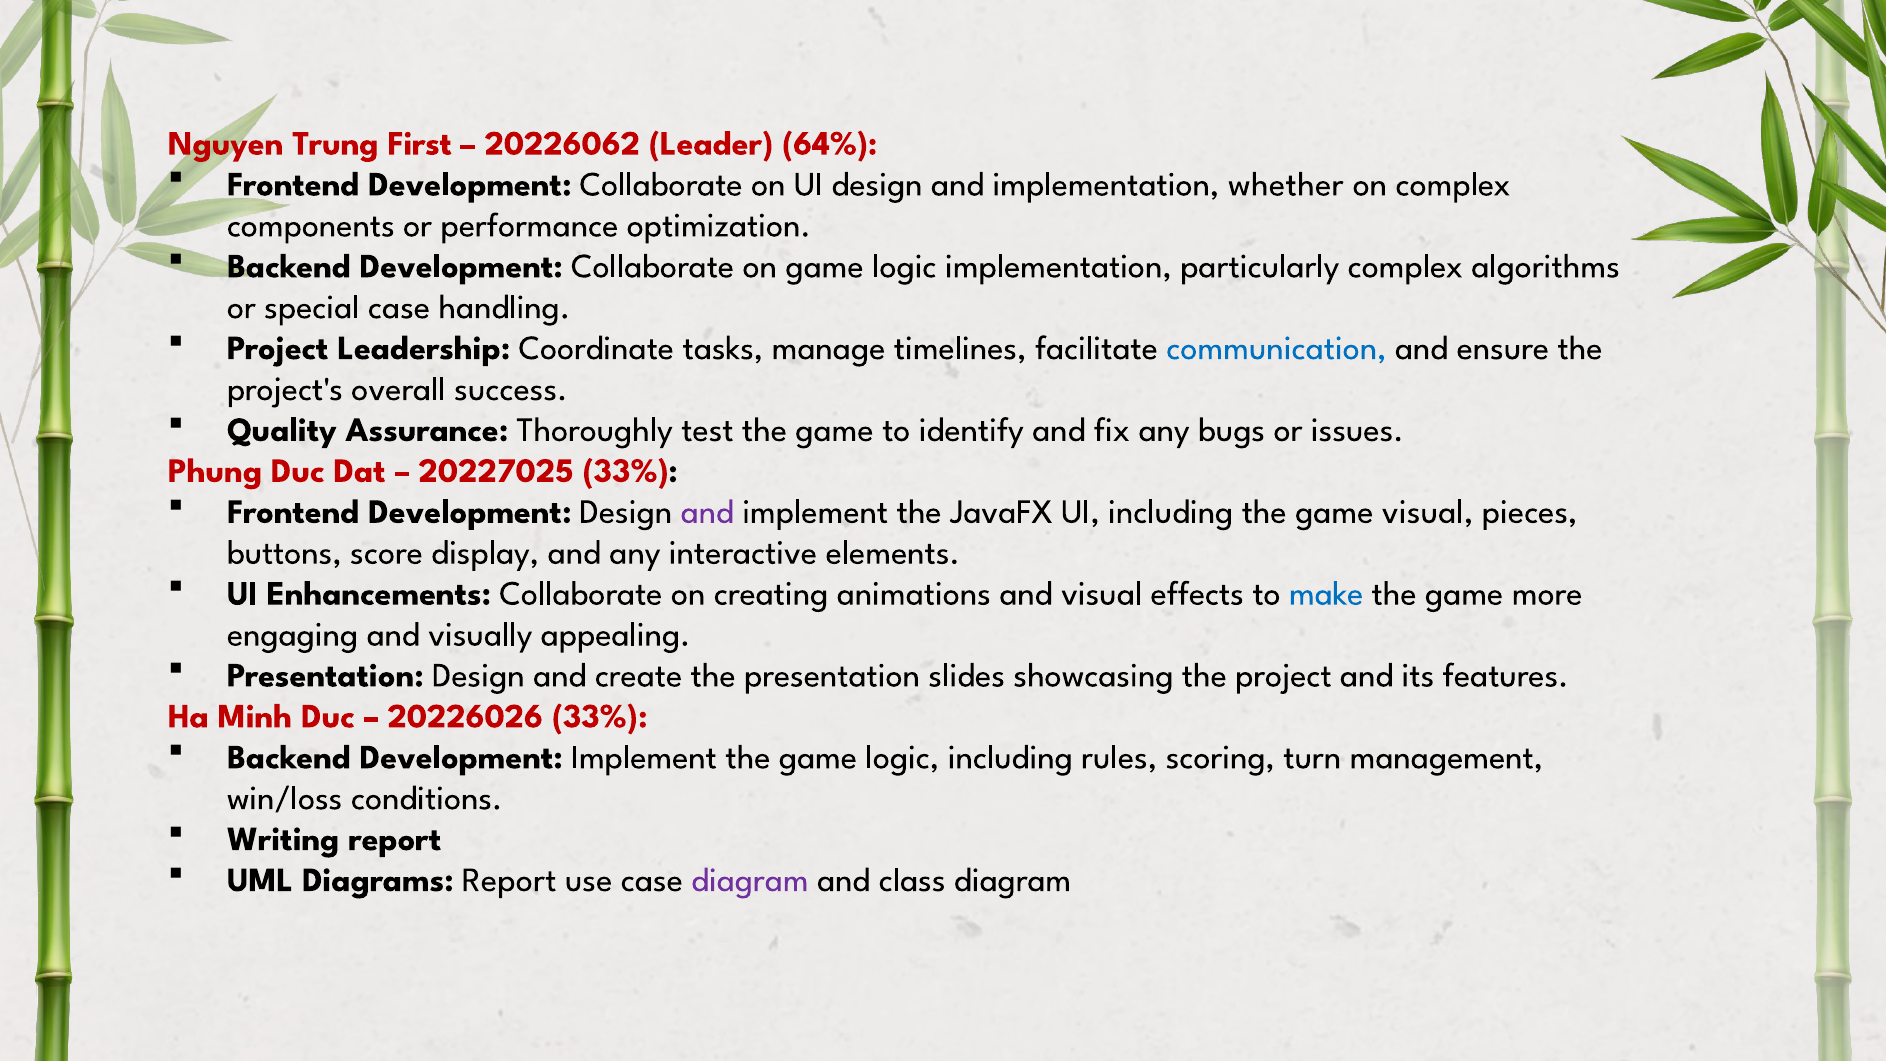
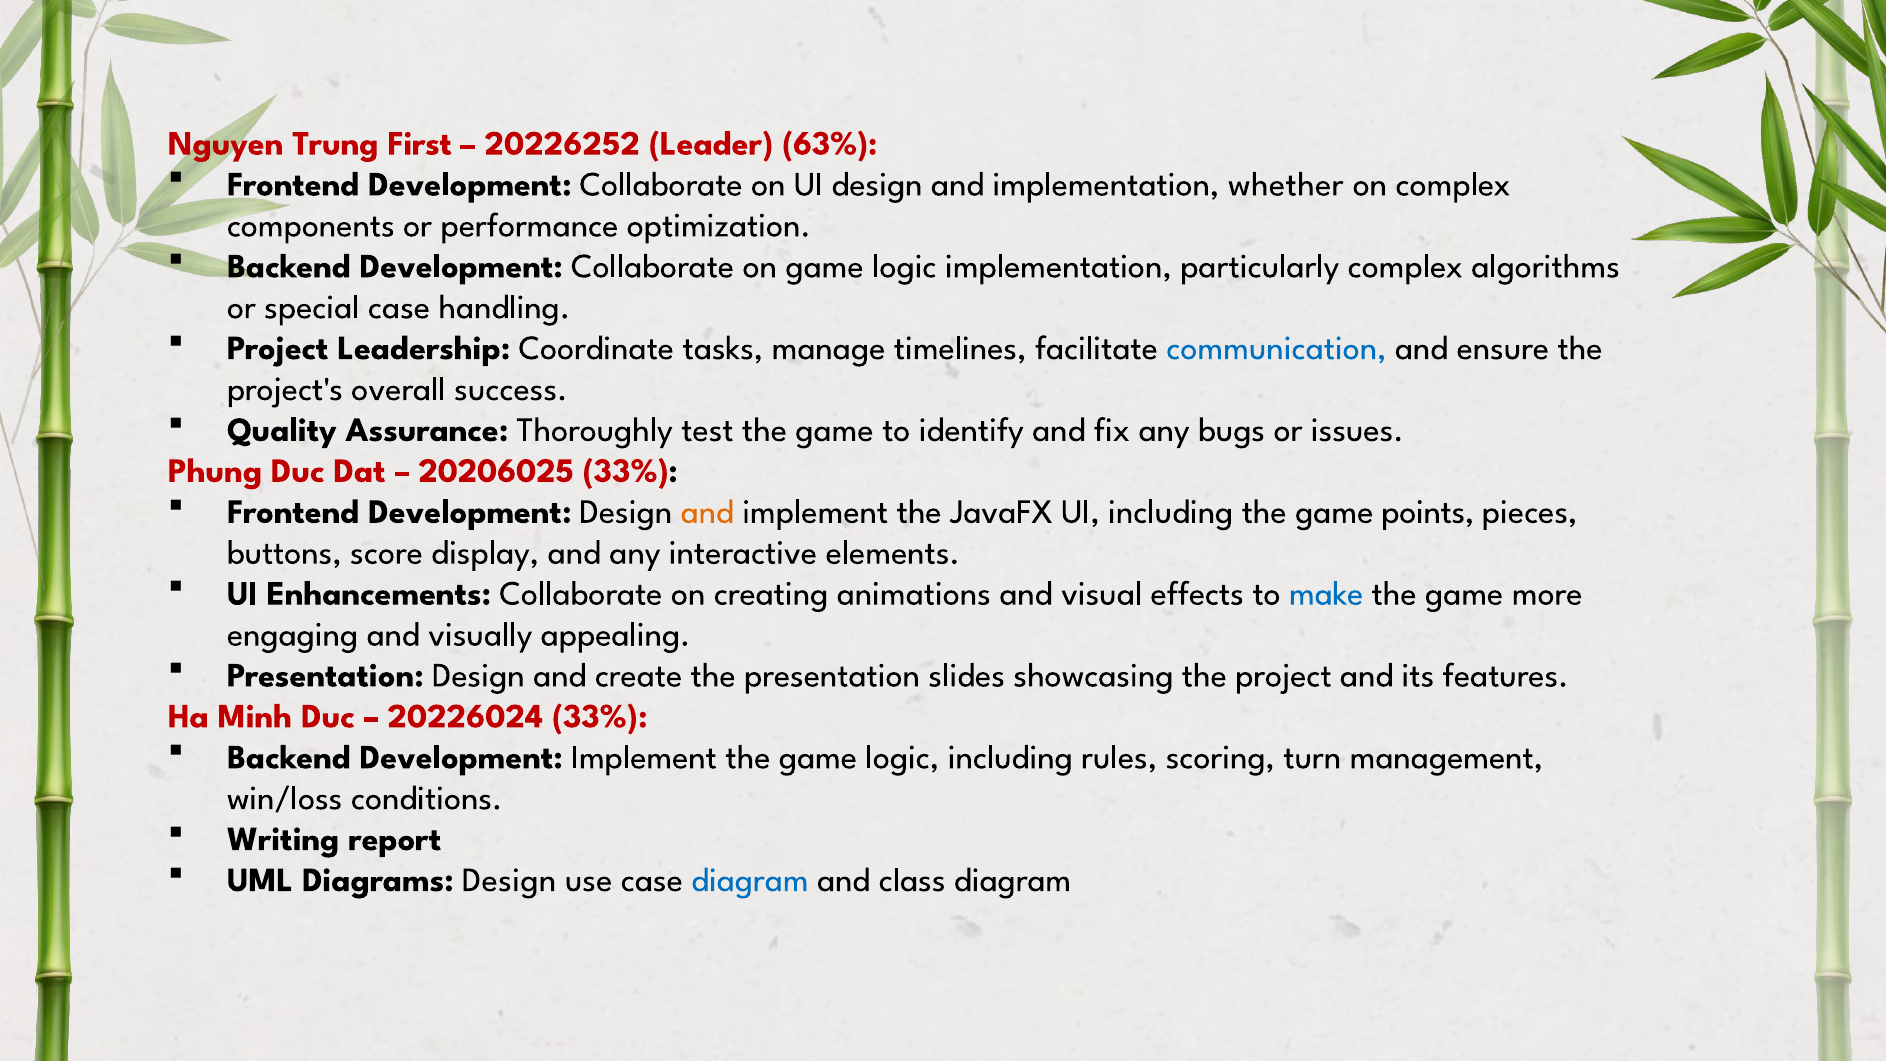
20226062: 20226062 -> 20226252
64%: 64% -> 63%
20227025: 20227025 -> 20206025
and at (707, 511) colour: purple -> orange
game visual: visual -> points
20226026: 20226026 -> 20226024
Diagrams Report: Report -> Design
diagram at (750, 880) colour: purple -> blue
